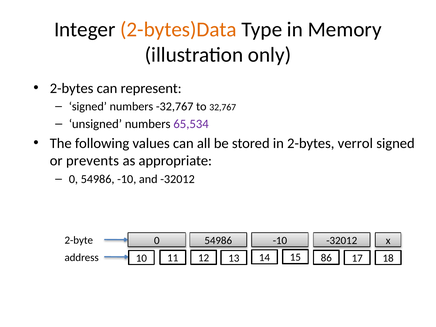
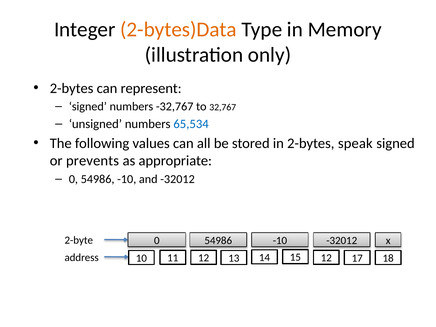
65,534 colour: purple -> blue
verrol: verrol -> speak
address 86: 86 -> 12
